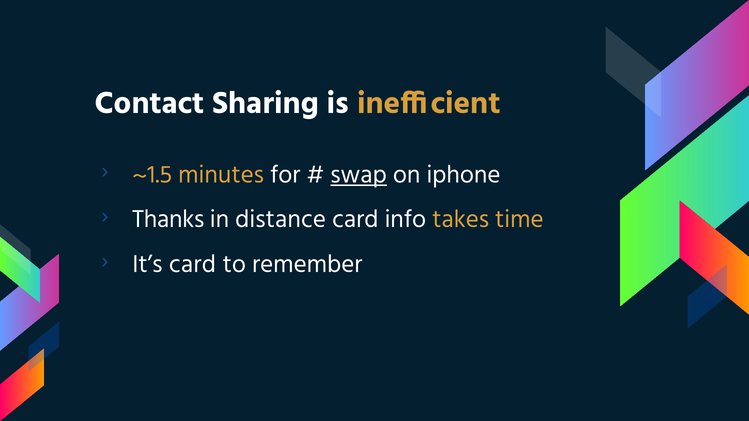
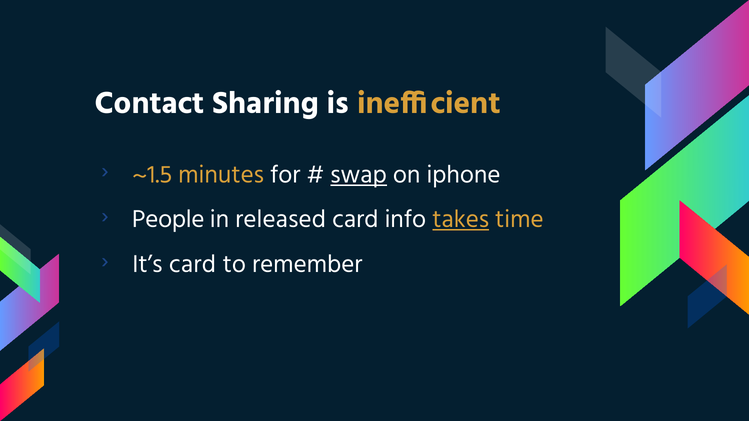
Thanks: Thanks -> People
distance: distance -> released
takes underline: none -> present
